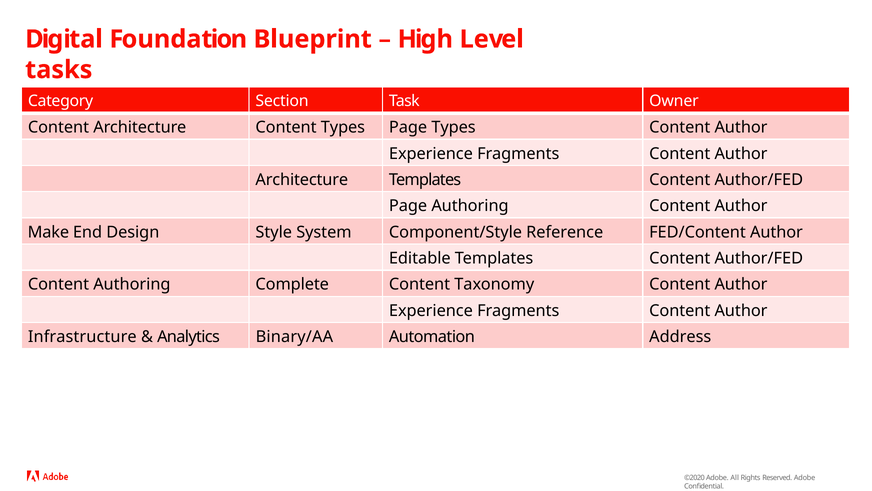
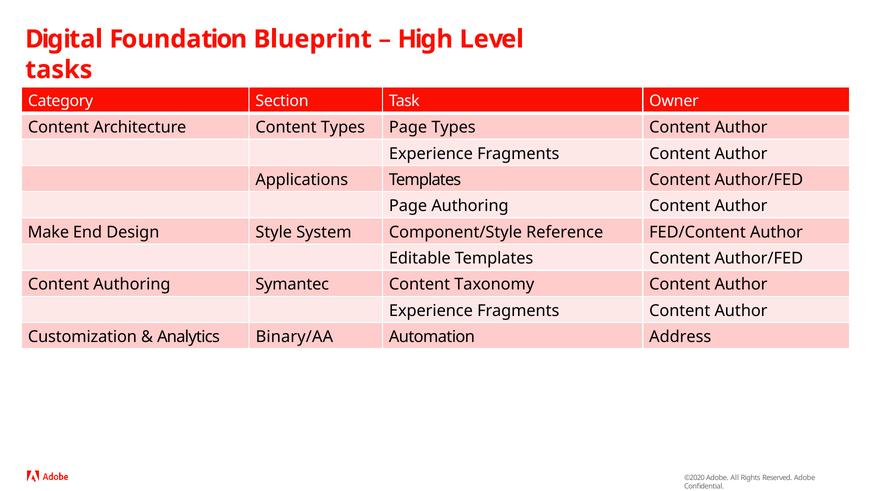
Architecture at (302, 180): Architecture -> Applications
Complete: Complete -> Symantec
Infrastructure: Infrastructure -> Customization
